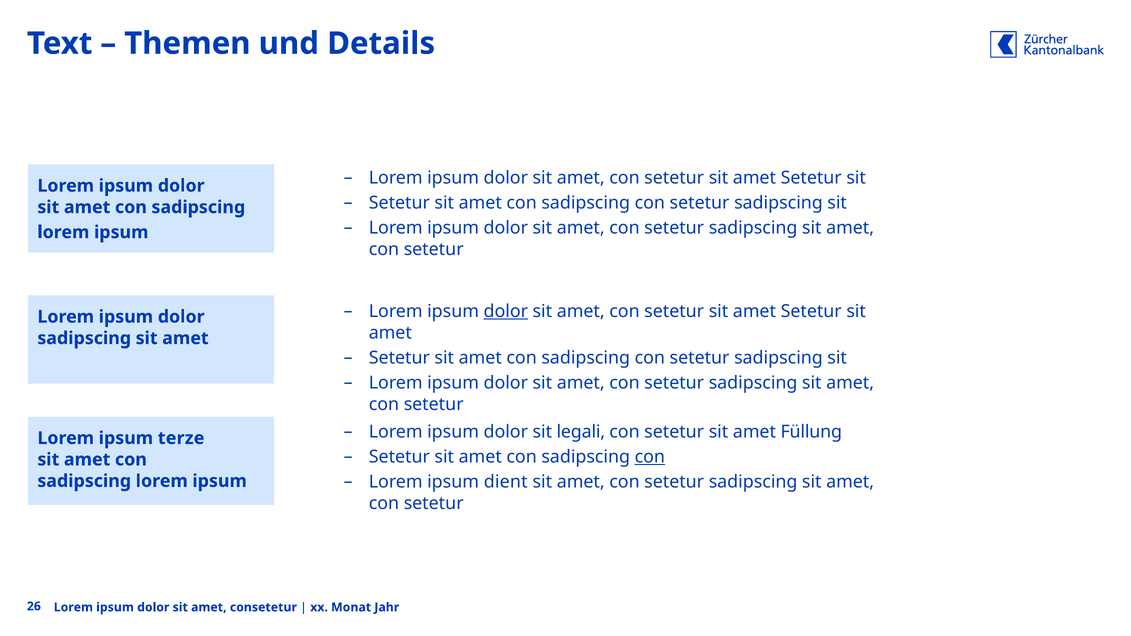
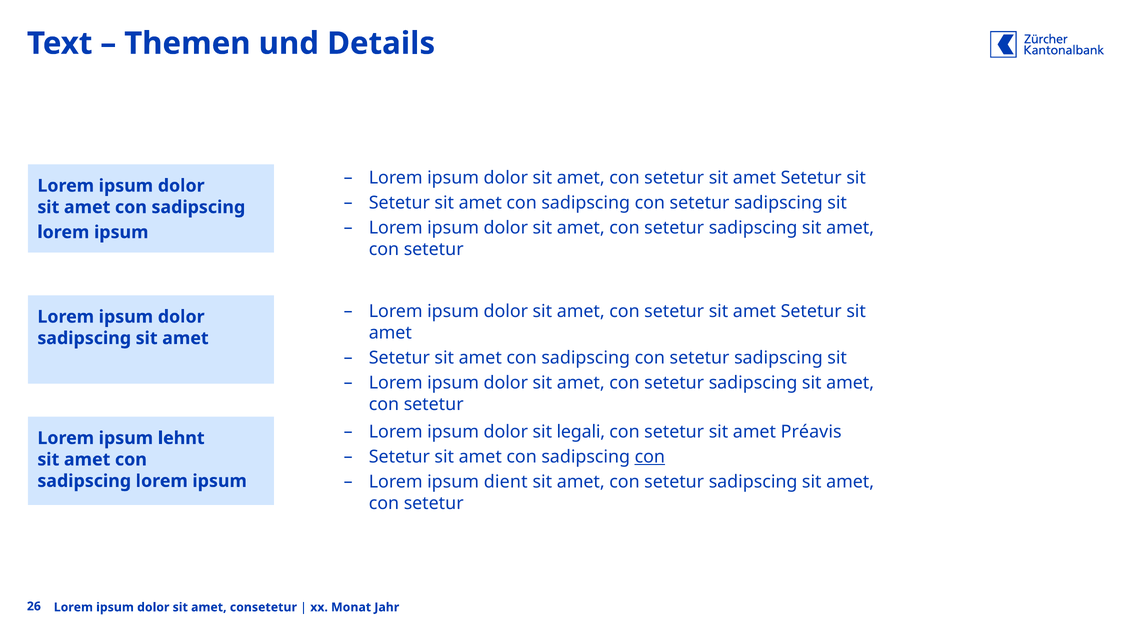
dolor at (506, 311) underline: present -> none
Füllung: Füllung -> Préavis
terze: terze -> lehnt
